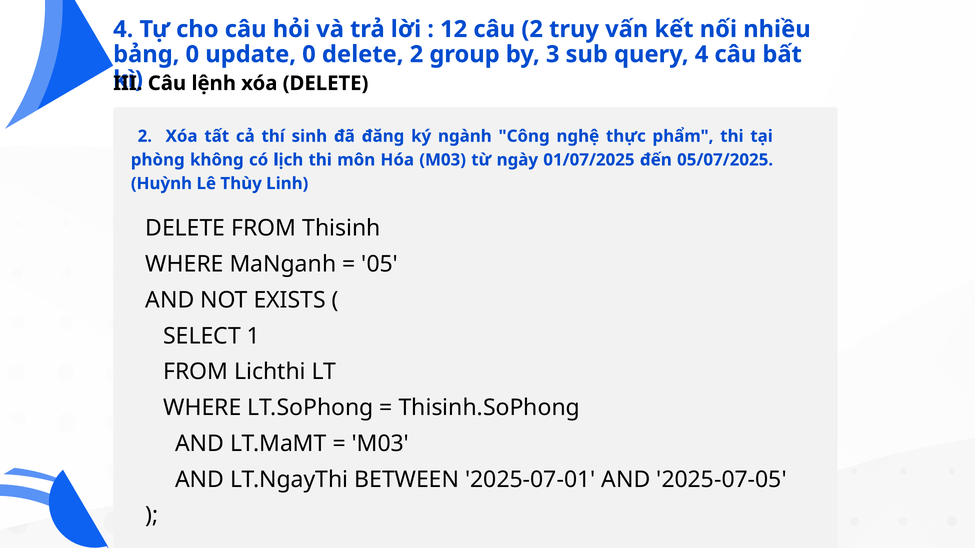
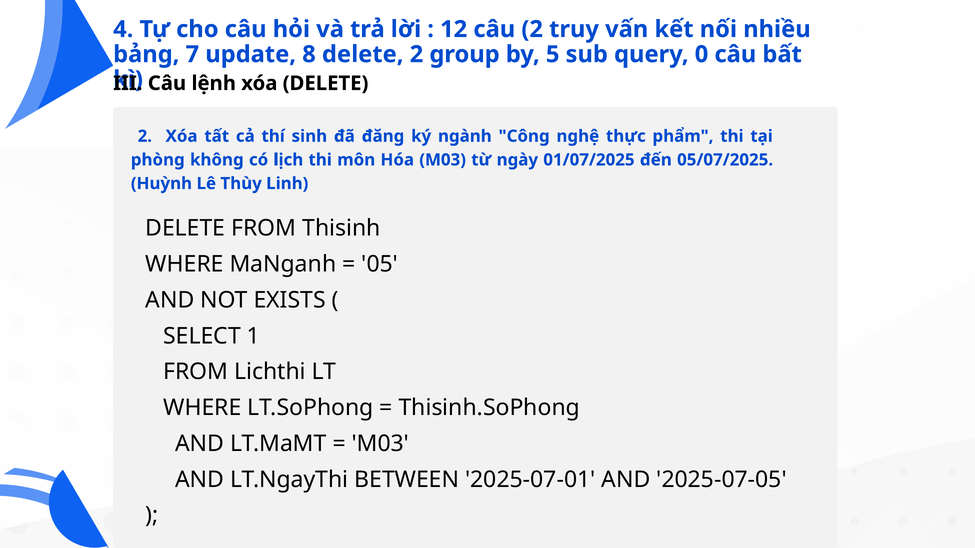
bảng 0: 0 -> 7
update 0: 0 -> 8
3: 3 -> 5
query 4: 4 -> 0
